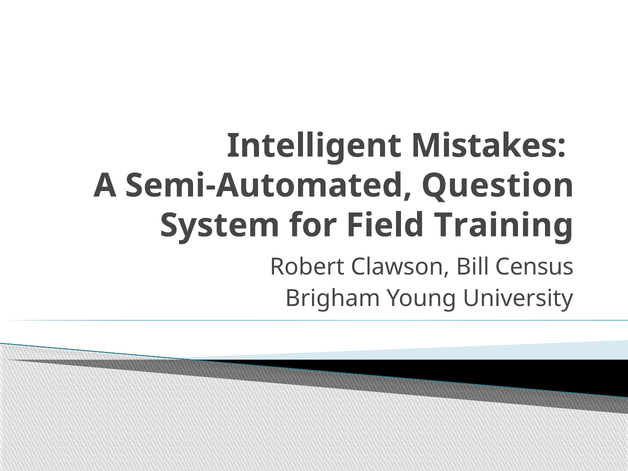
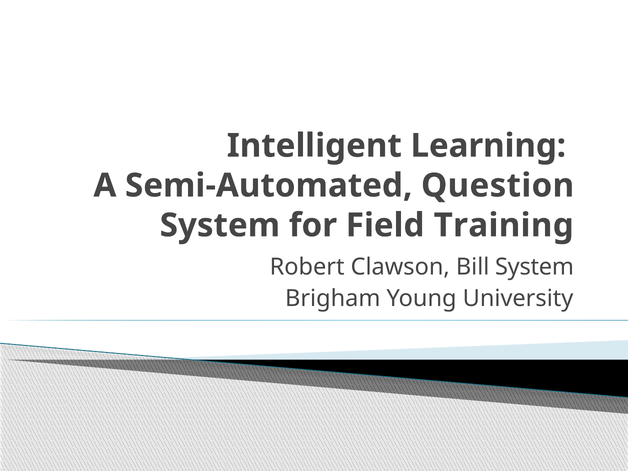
Mistakes: Mistakes -> Learning
Bill Census: Census -> System
